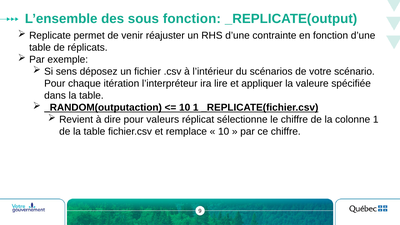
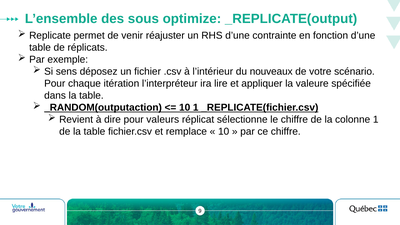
sous fonction: fonction -> optimize
scénarios: scénarios -> nouveaux
